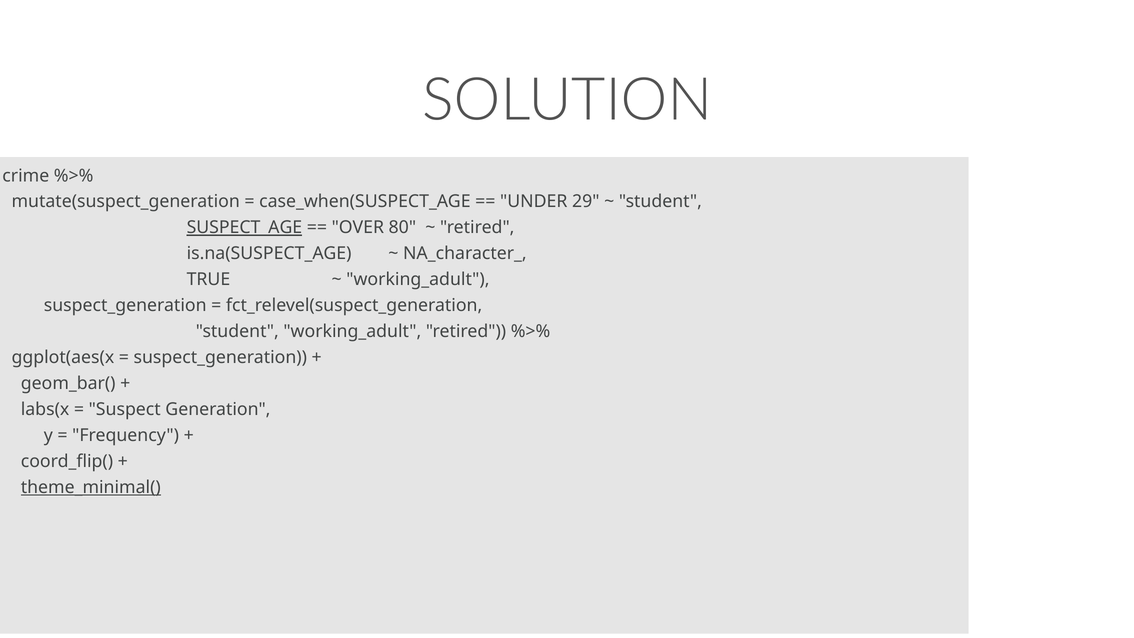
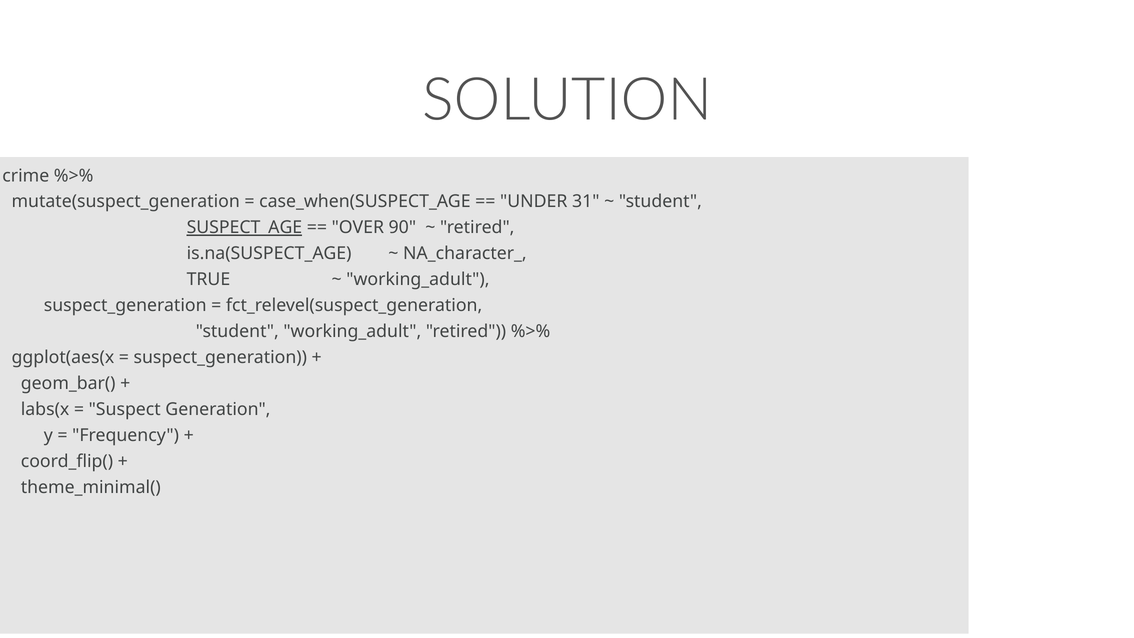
29: 29 -> 31
80: 80 -> 90
theme_minimal( underline: present -> none
